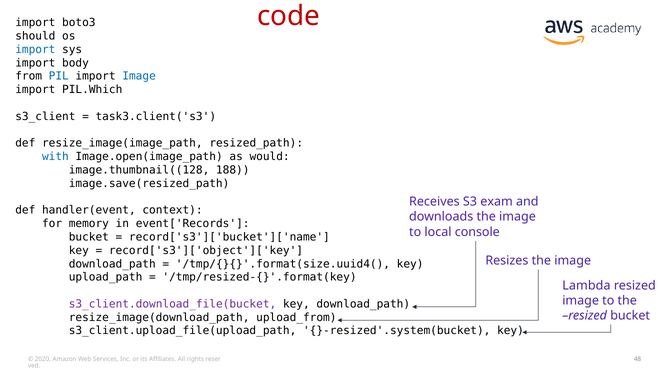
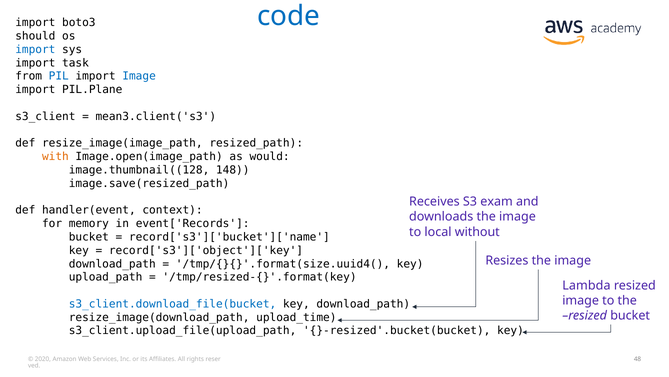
code colour: red -> blue
body: body -> task
PIL.Which: PIL.Which -> PIL.Plane
task3.client('s3: task3.client('s3 -> mean3.client('s3
with colour: blue -> orange
188: 188 -> 148
console: console -> without
s3_client.download_file(bucket colour: purple -> blue
upload_from: upload_from -> upload_time
}-resized'.system(bucket: }-resized'.system(bucket -> }-resized'.bucket(bucket
